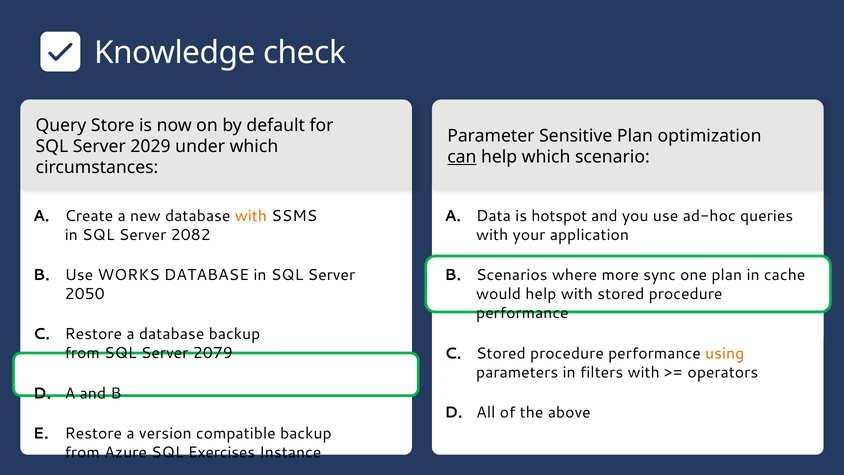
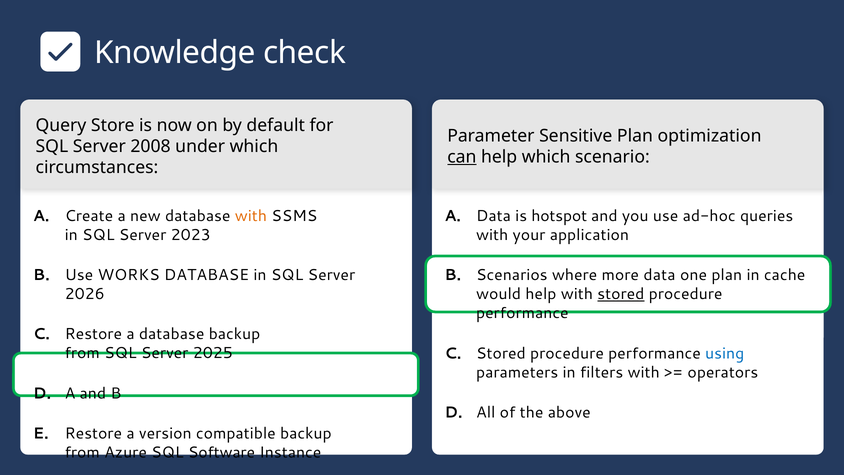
2029: 2029 -> 2008
2082: 2082 -> 2023
more sync: sync -> data
2050: 2050 -> 2026
stored at (621, 294) underline: none -> present
2079: 2079 -> 2025
using colour: orange -> blue
Exercises: Exercises -> Software
